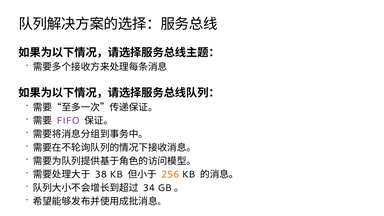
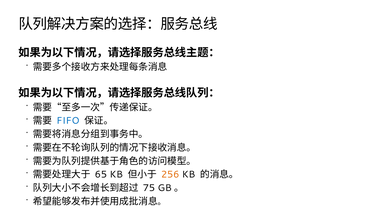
FIFO colour: purple -> blue
38: 38 -> 65
34: 34 -> 75
